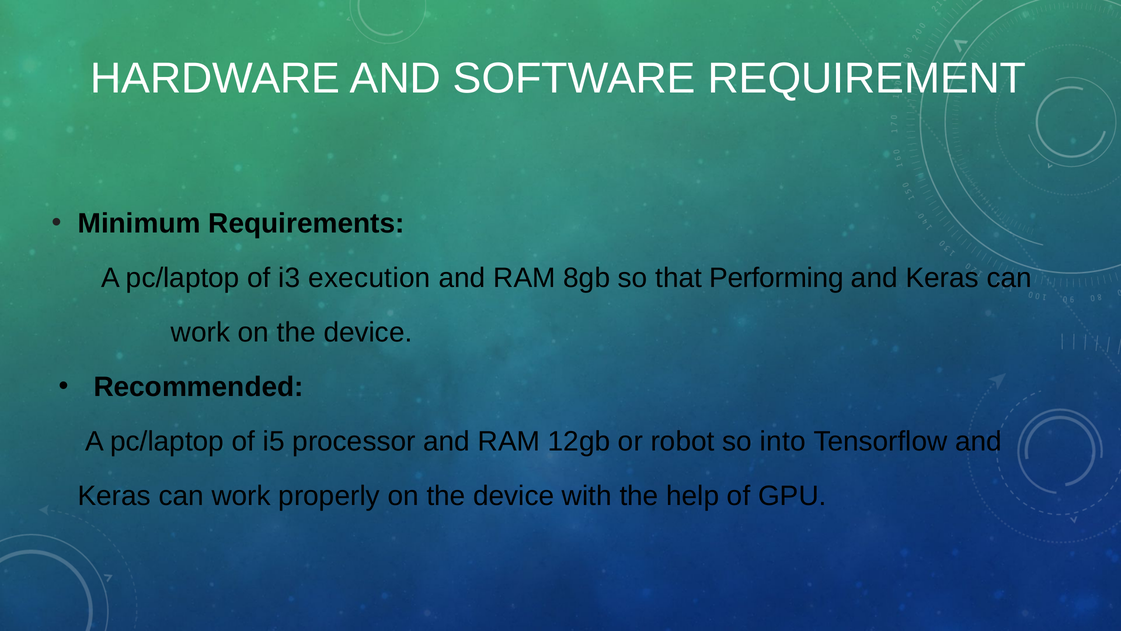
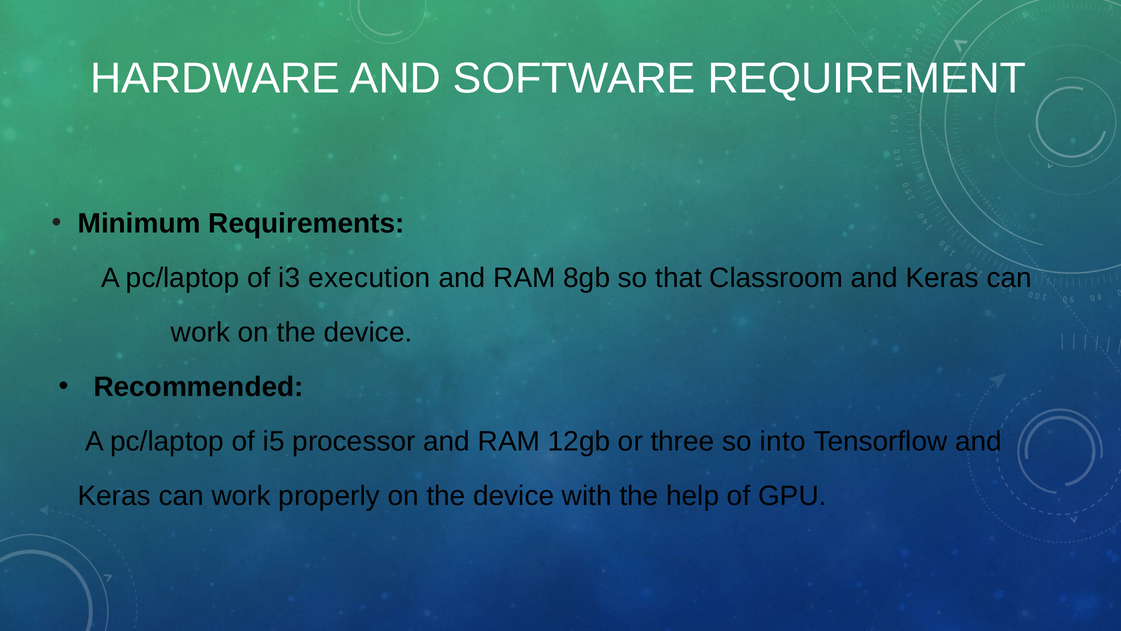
Performing: Performing -> Classroom
robot: robot -> three
